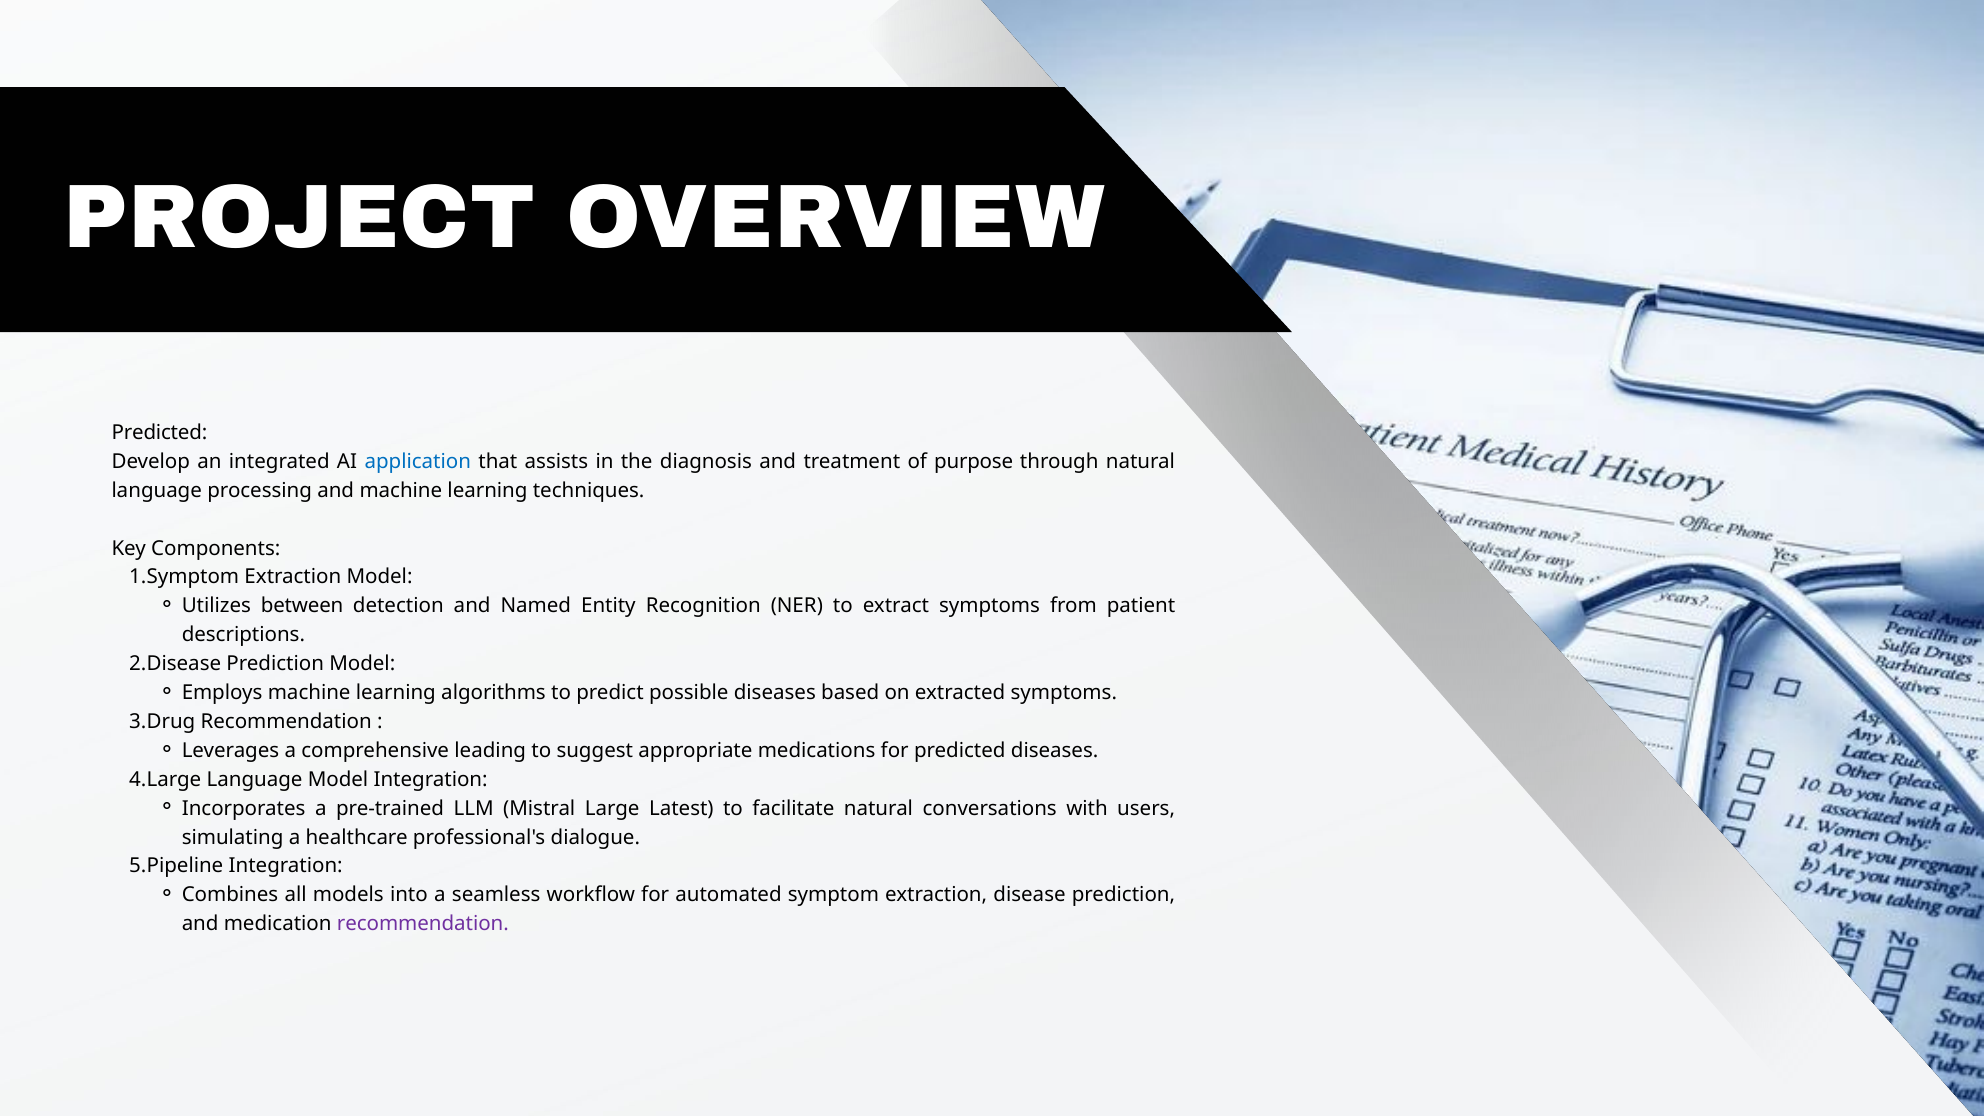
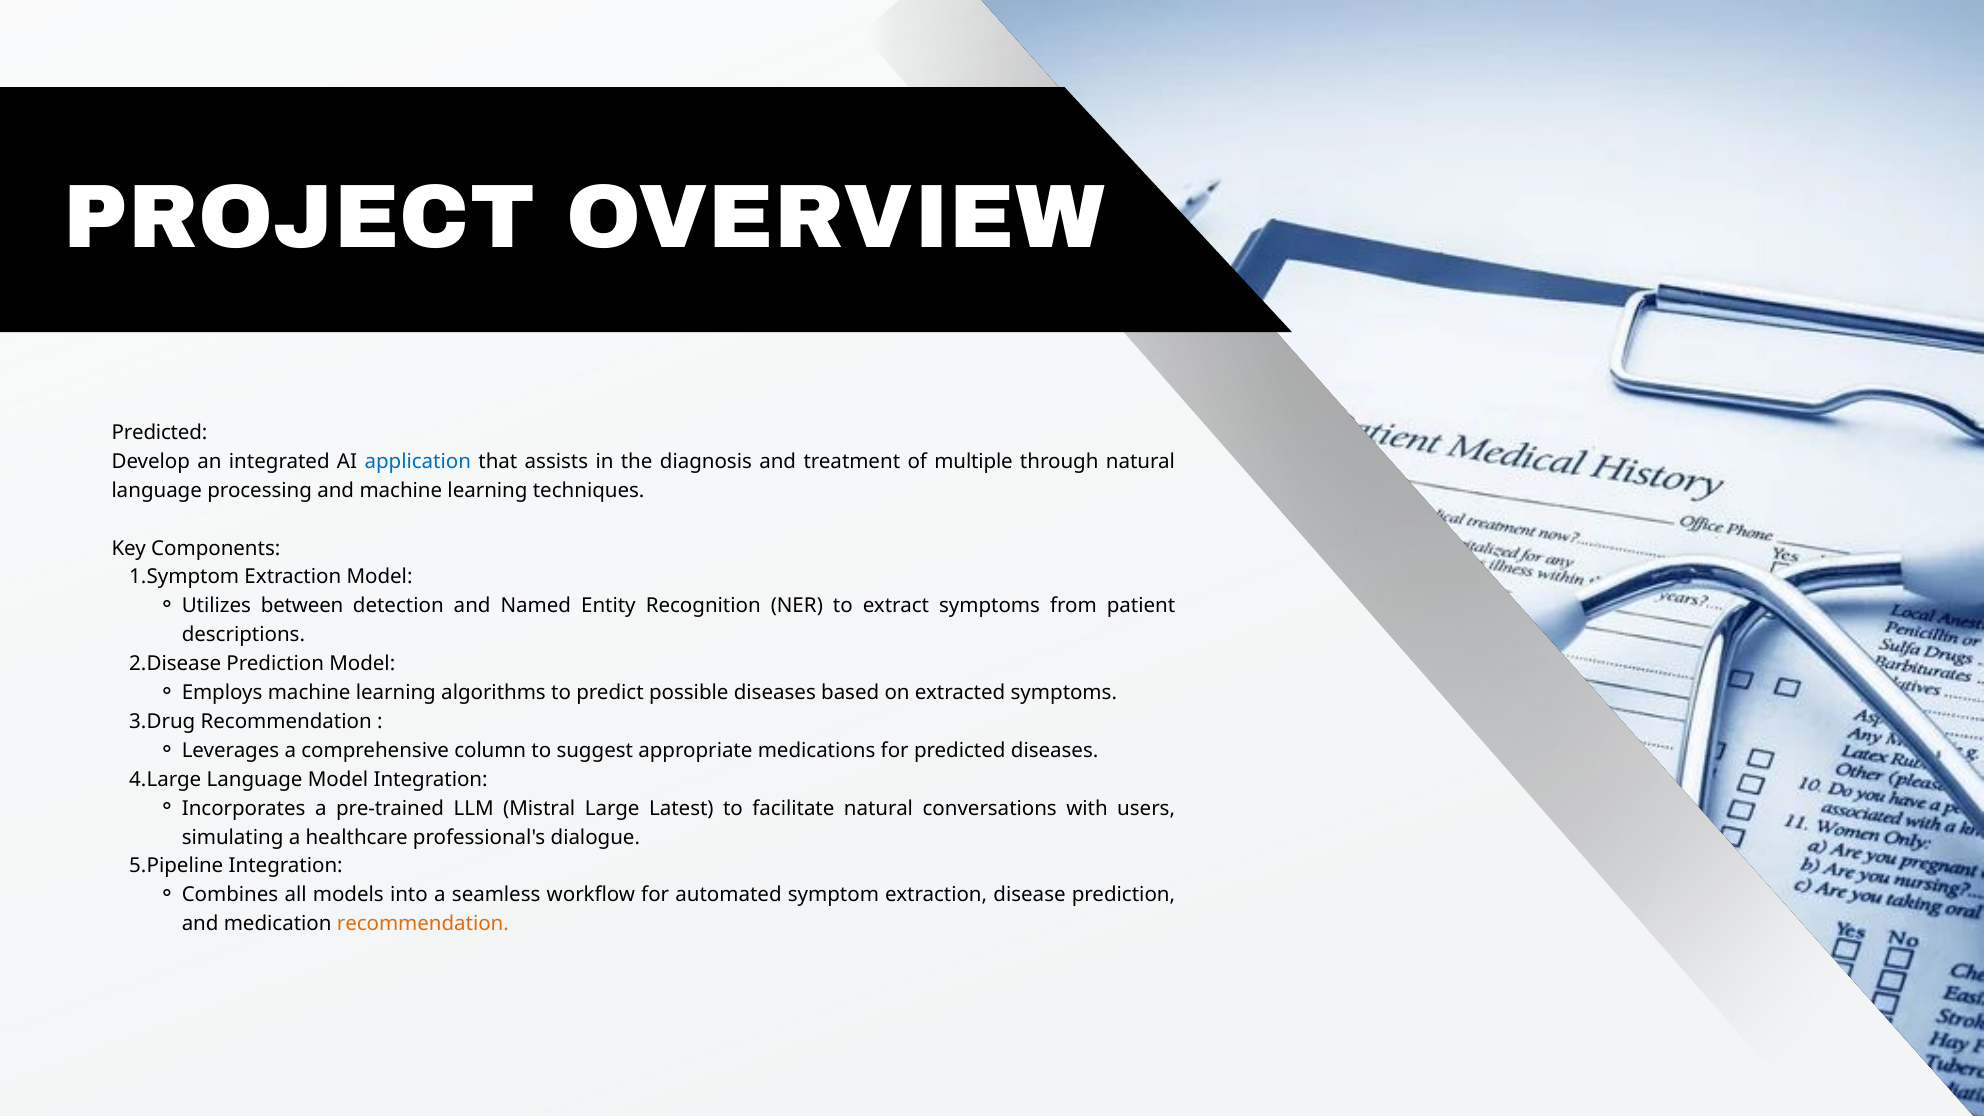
purpose: purpose -> multiple
leading: leading -> column
recommendation at (423, 924) colour: purple -> orange
